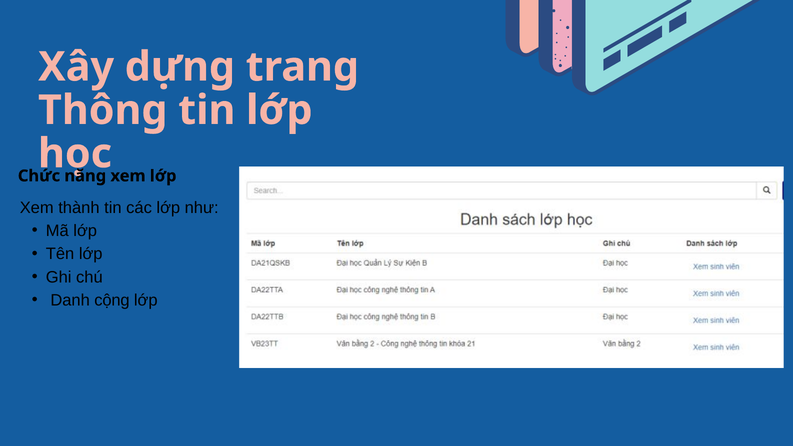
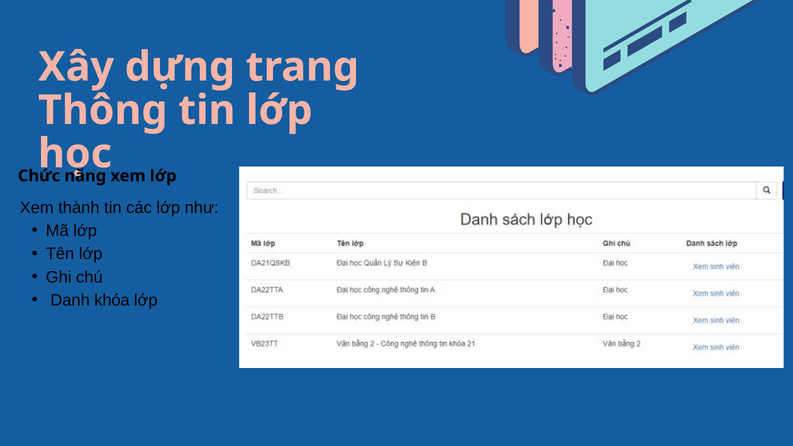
cộng: cộng -> khóa
